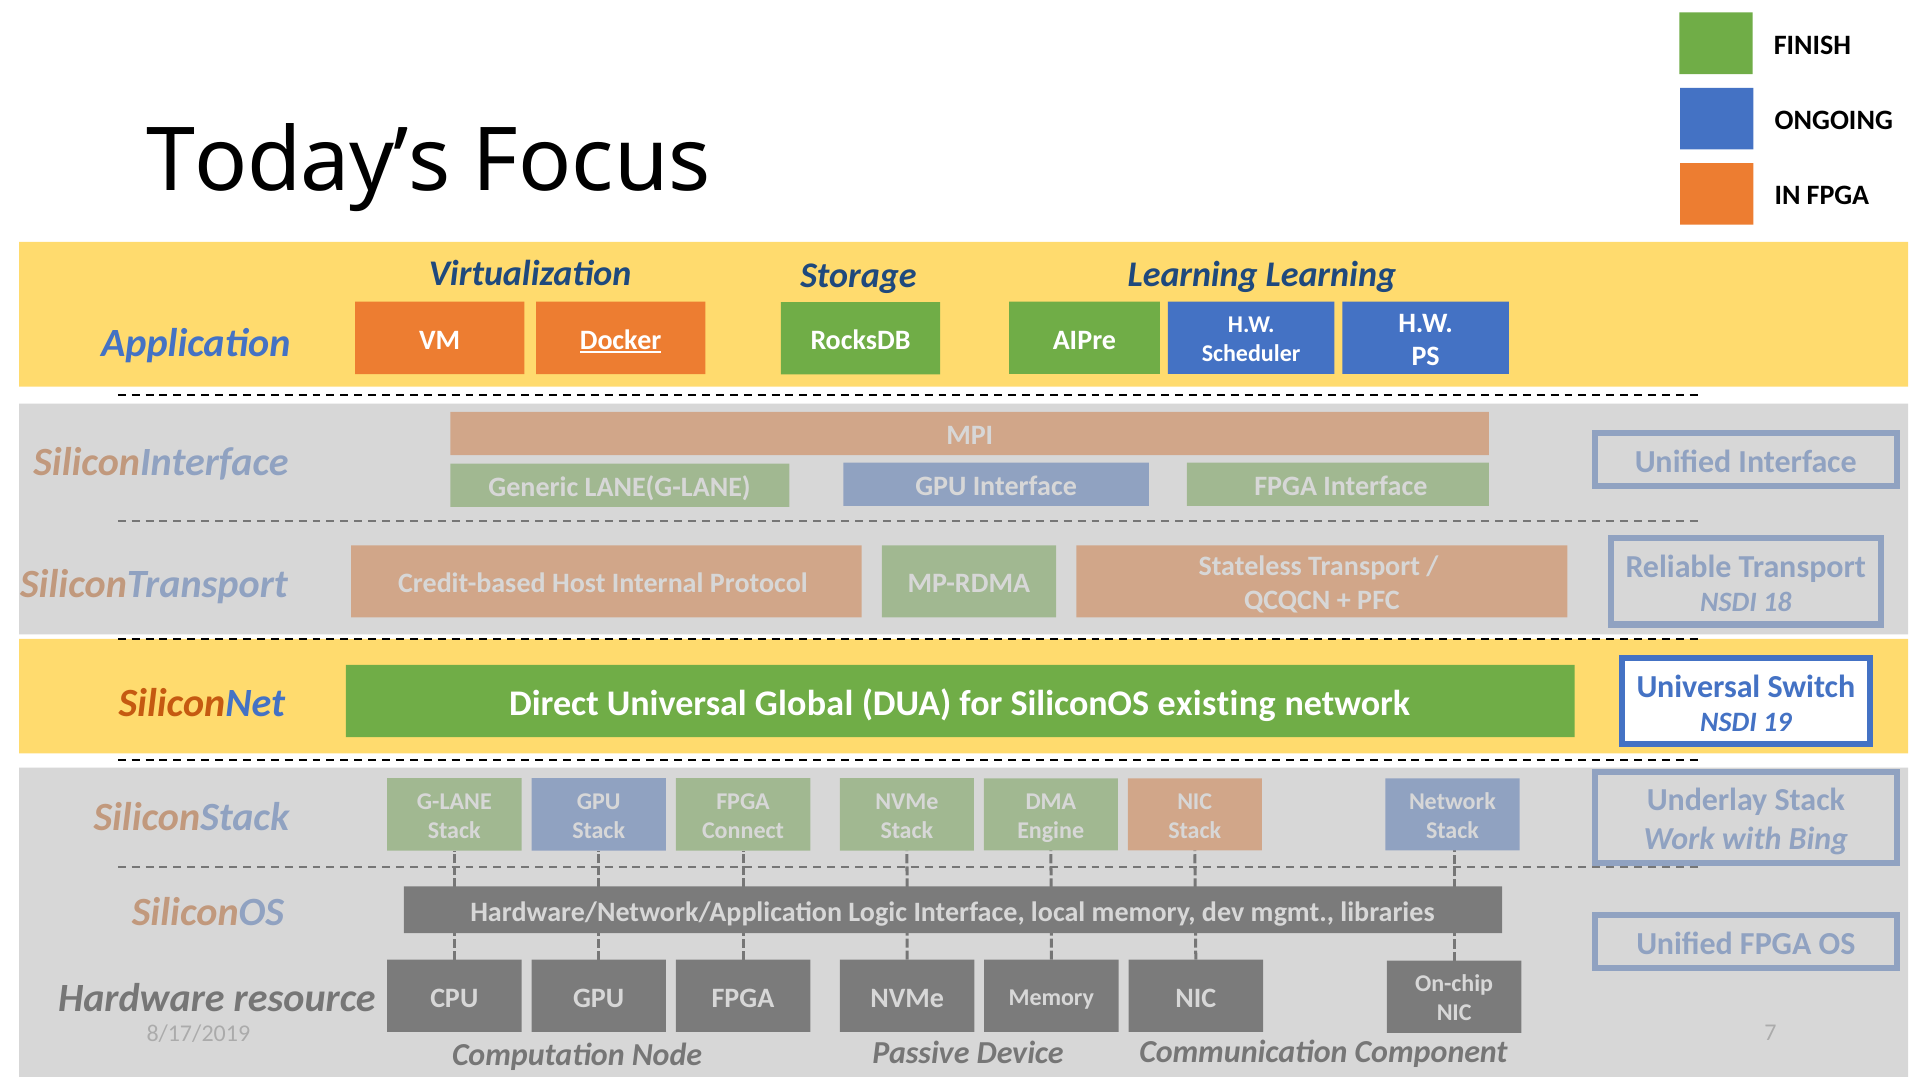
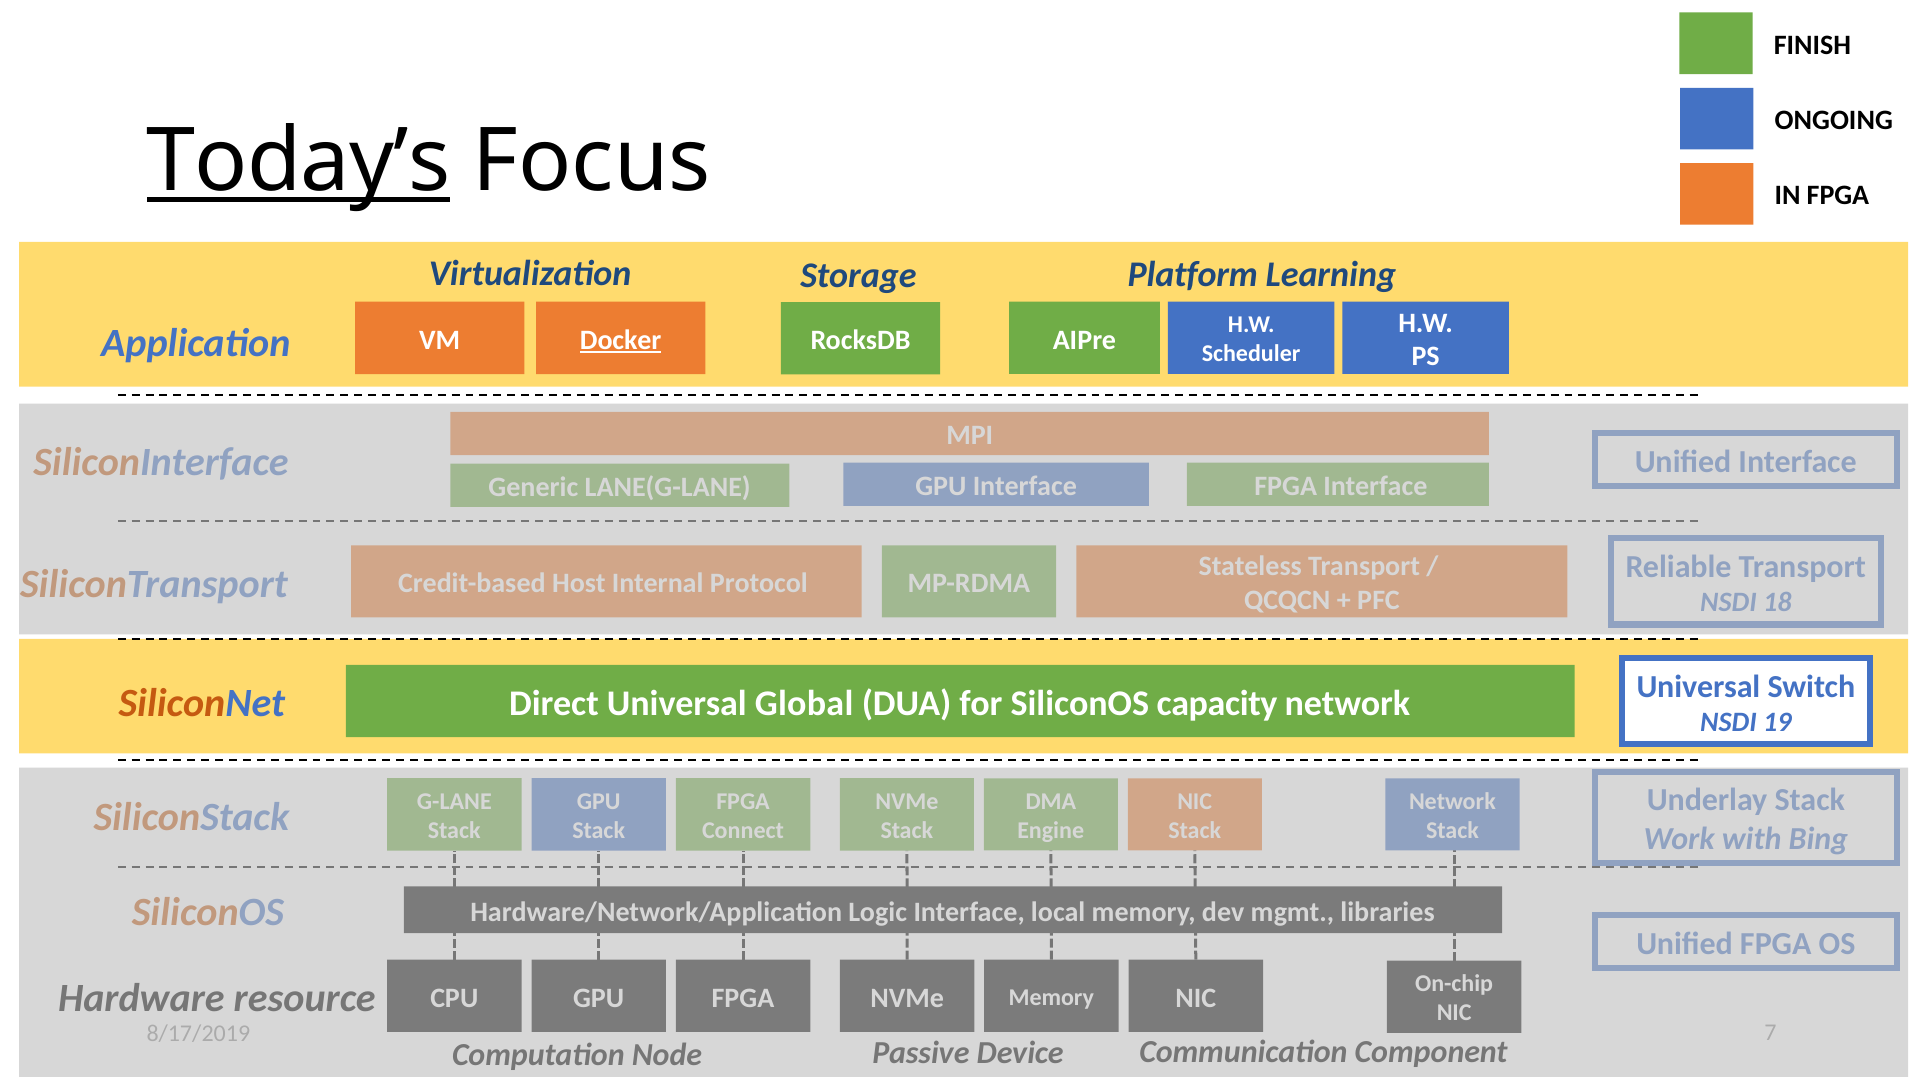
Today’s underline: none -> present
Learning at (1193, 274): Learning -> Platform
existing: existing -> capacity
